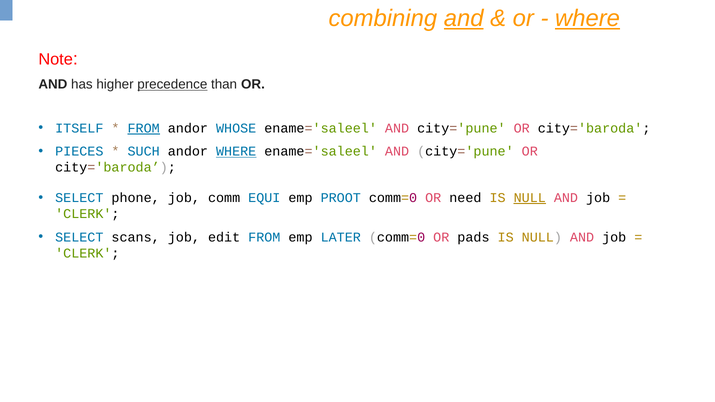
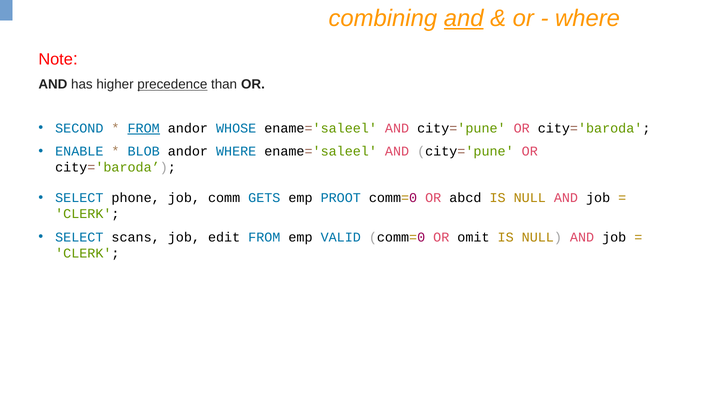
where at (588, 19) underline: present -> none
ITSELF: ITSELF -> SECOND
PIECES: PIECES -> ENABLE
SUCH: SUCH -> BLOB
WHERE at (236, 151) underline: present -> none
EQUI: EQUI -> GETS
need: need -> abcd
NULL at (530, 198) underline: present -> none
LATER: LATER -> VALID
pads: pads -> omit
